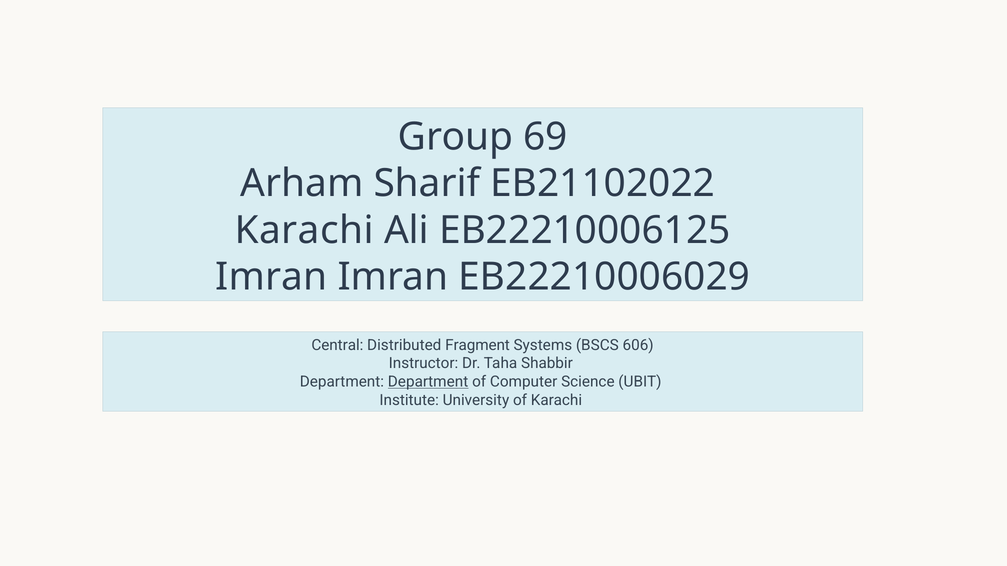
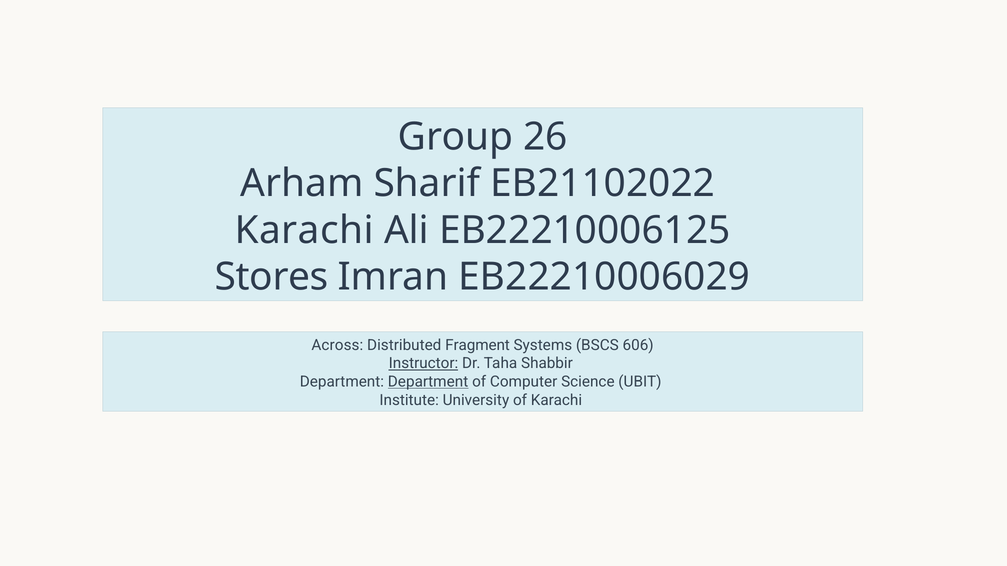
69: 69 -> 26
Imran at (271, 277): Imran -> Stores
Central: Central -> Across
Instructor underline: none -> present
